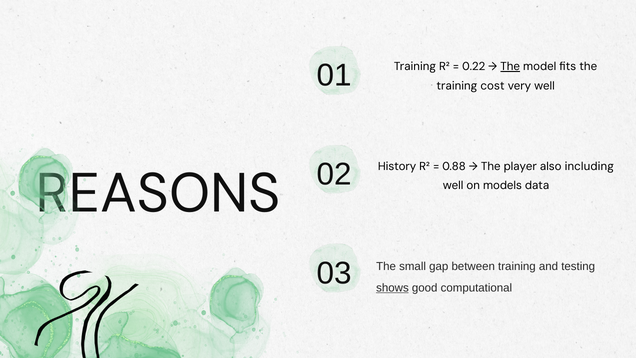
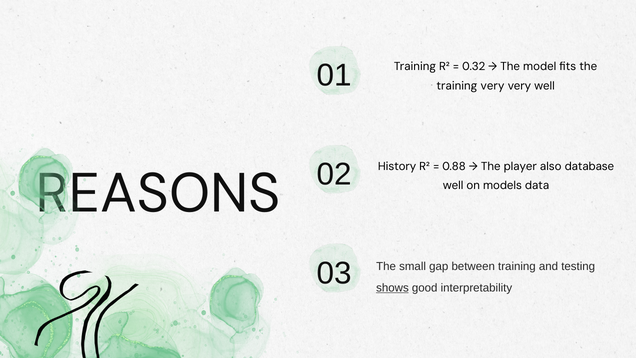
0.22: 0.22 -> 0.32
The at (510, 66) underline: present -> none
training cost: cost -> very
including: including -> database
computational: computational -> interpretability
